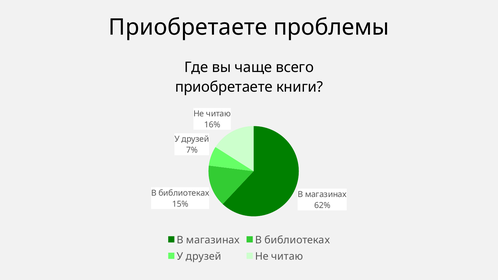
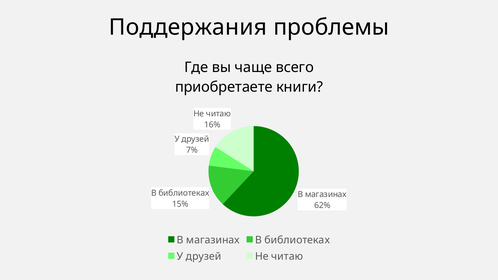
Приобретаете at (188, 27): Приобретаете -> Поддержания
